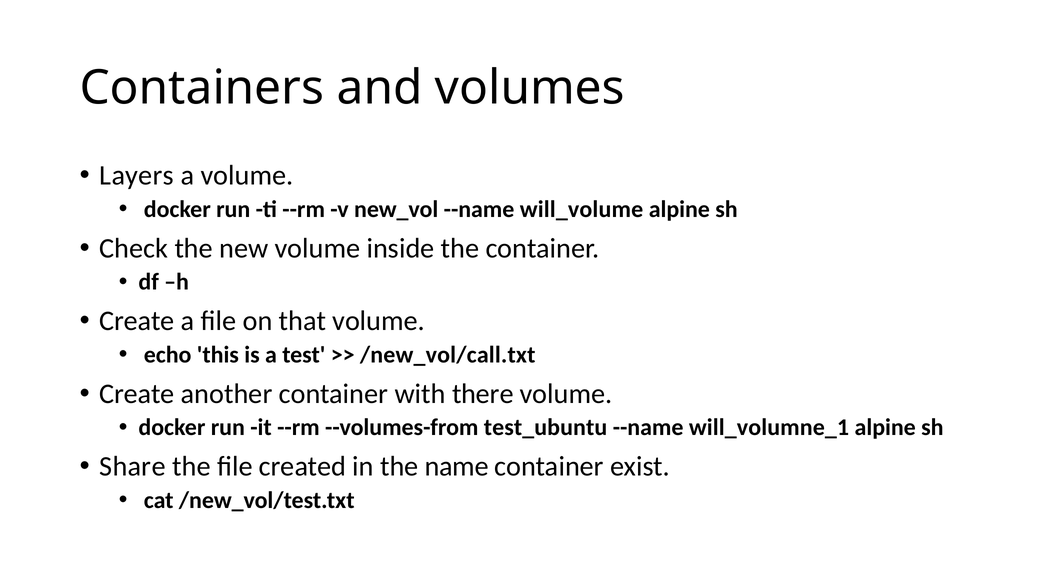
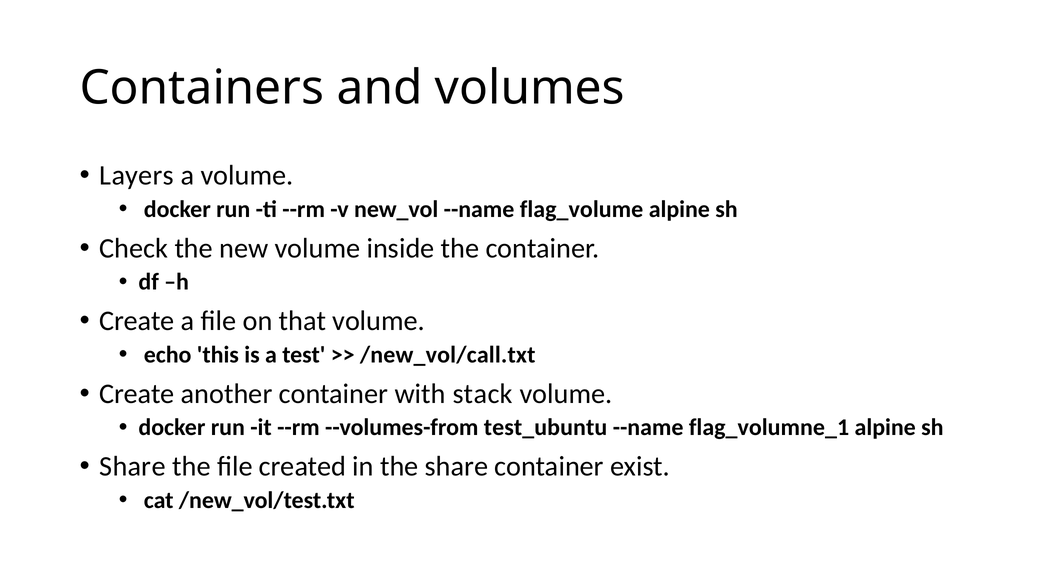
will_volume: will_volume -> flag_volume
there: there -> stack
will_volumne_1: will_volumne_1 -> flag_volumne_1
the name: name -> share
